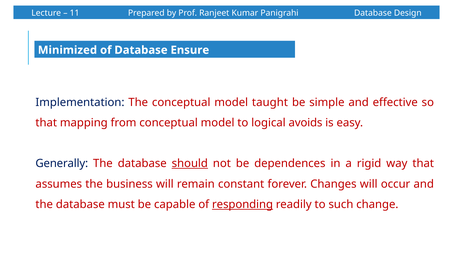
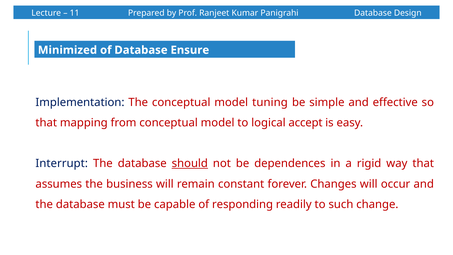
taught: taught -> tuning
avoids: avoids -> accept
Generally: Generally -> Interrupt
responding underline: present -> none
